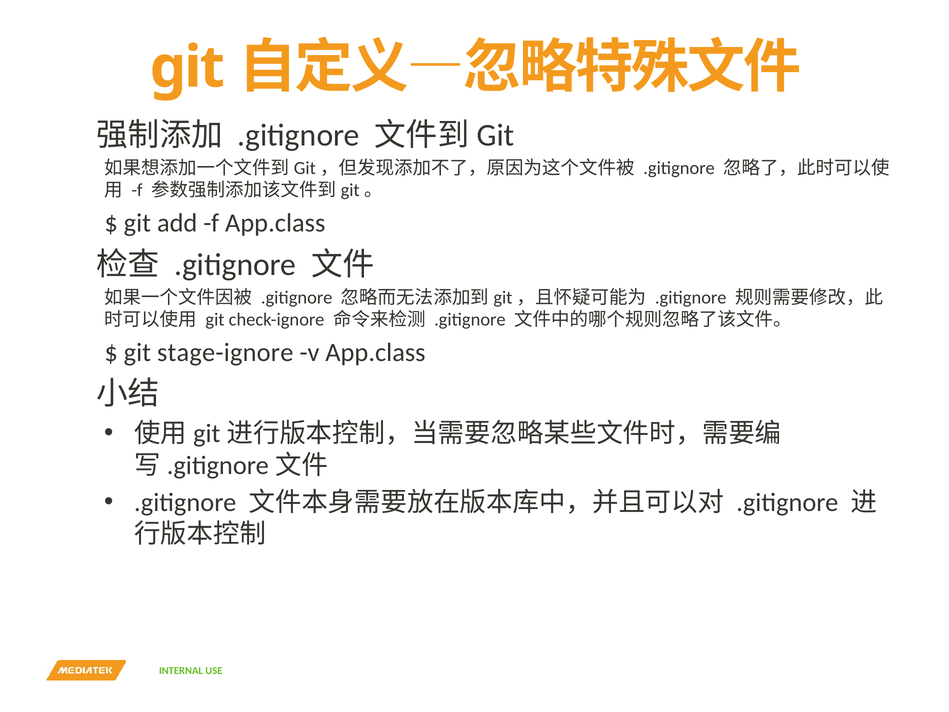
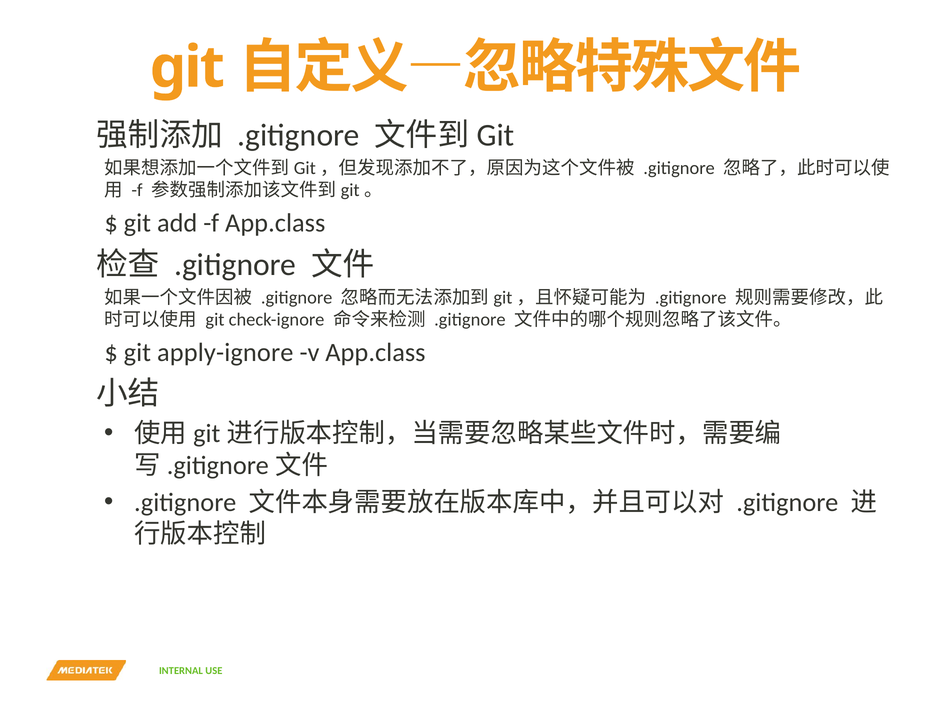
stage-ignore: stage-ignore -> apply-ignore
